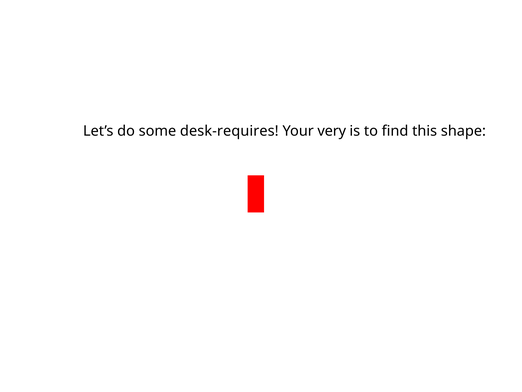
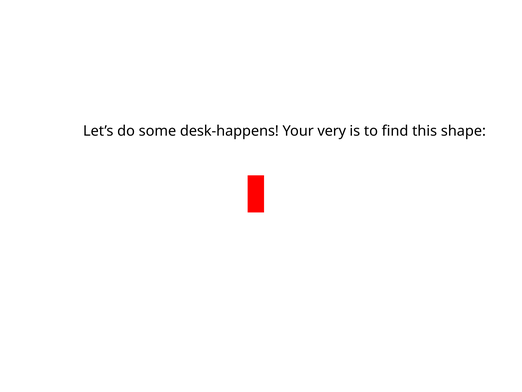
desk-requires: desk-requires -> desk-happens
